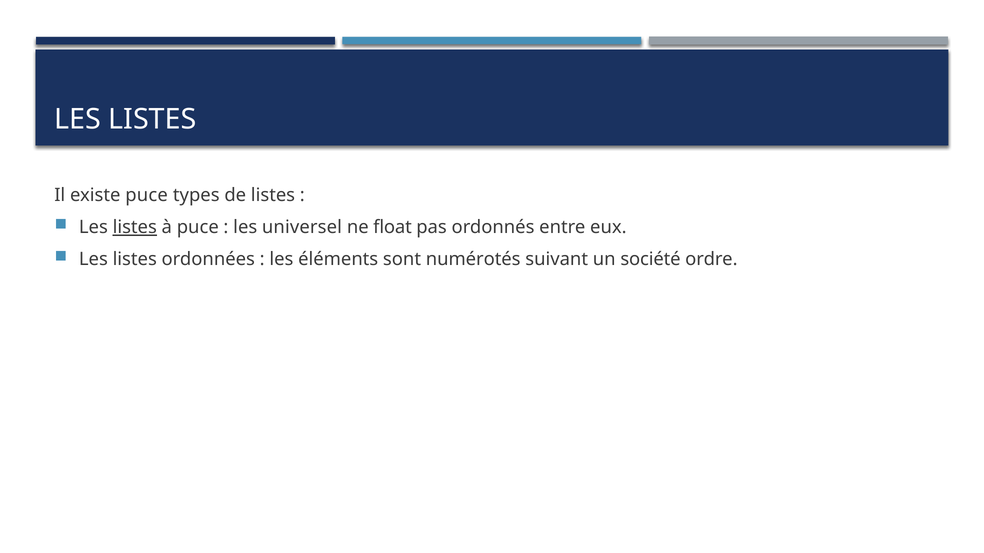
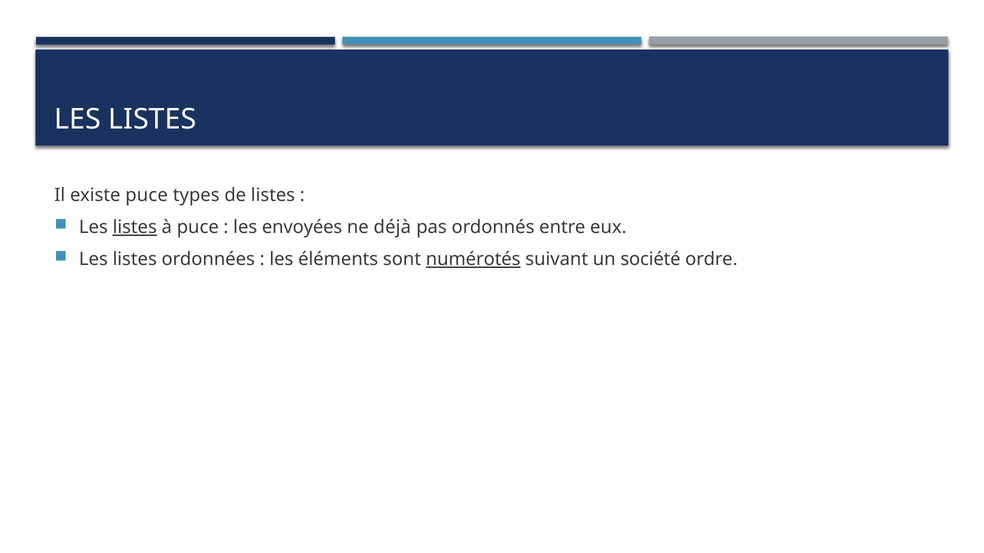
universel: universel -> envoyées
float: float -> déjà
numérotés underline: none -> present
